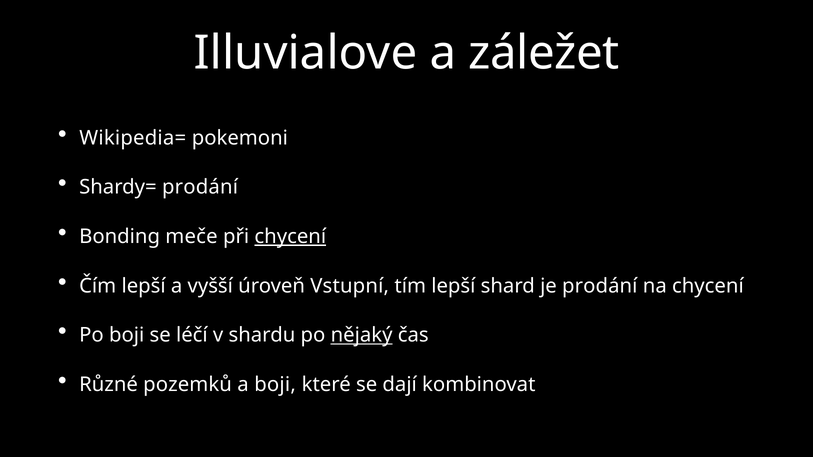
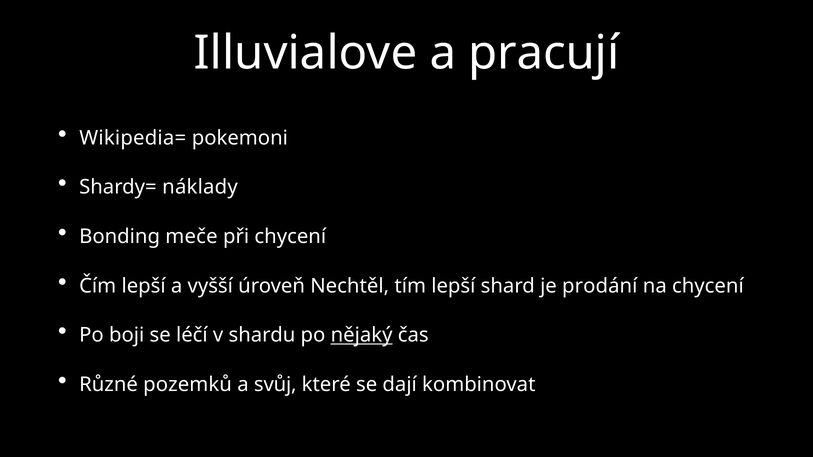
záležet: záležet -> pracují
Shardy= prodání: prodání -> náklady
chycení at (290, 237) underline: present -> none
Vstupní: Vstupní -> Nechtěl
a boji: boji -> svůj
